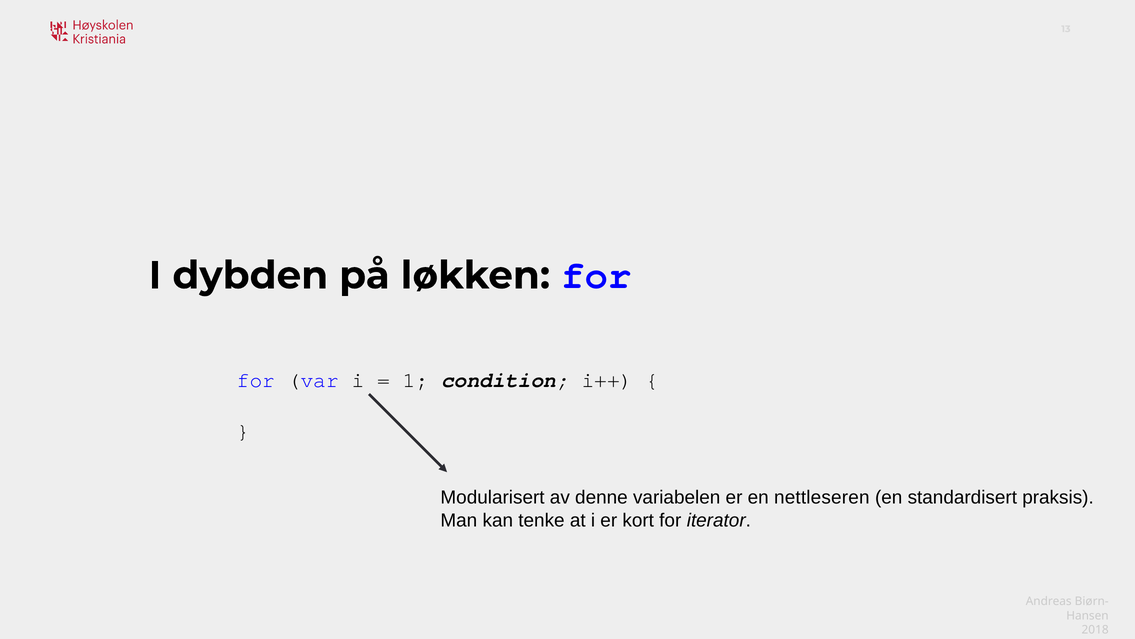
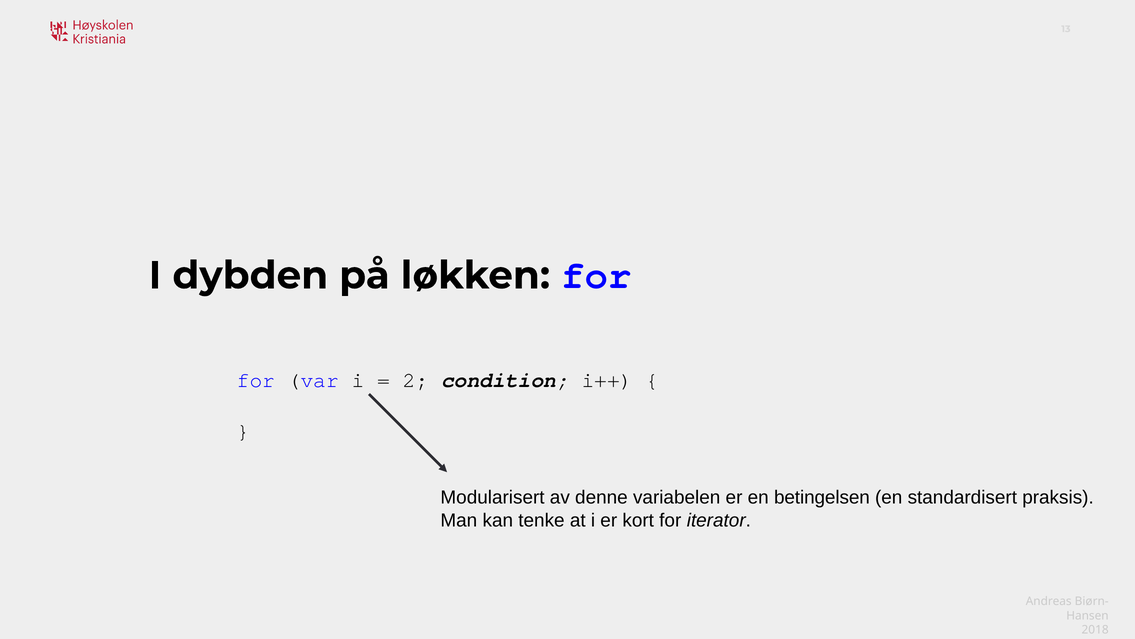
1: 1 -> 2
nettleseren: nettleseren -> betingelsen
